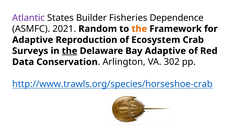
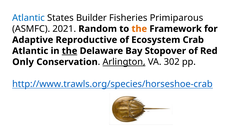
Atlantic at (28, 18) colour: purple -> blue
Dependence: Dependence -> Primiparous
Reproduction: Reproduction -> Reproductive
Surveys at (30, 51): Surveys -> Atlantic
Bay Adaptive: Adaptive -> Stopover
Data: Data -> Only
Arlington underline: none -> present
